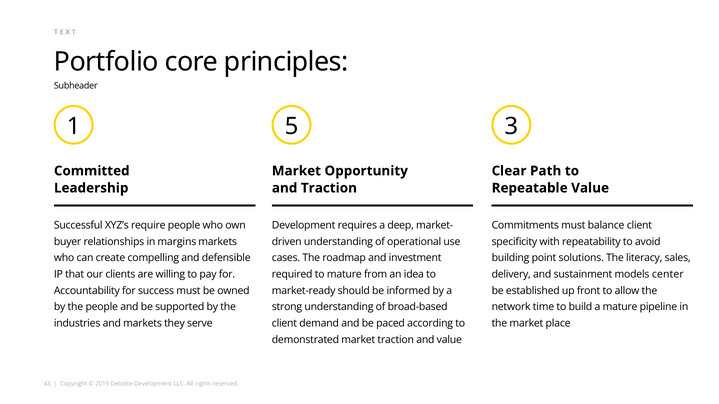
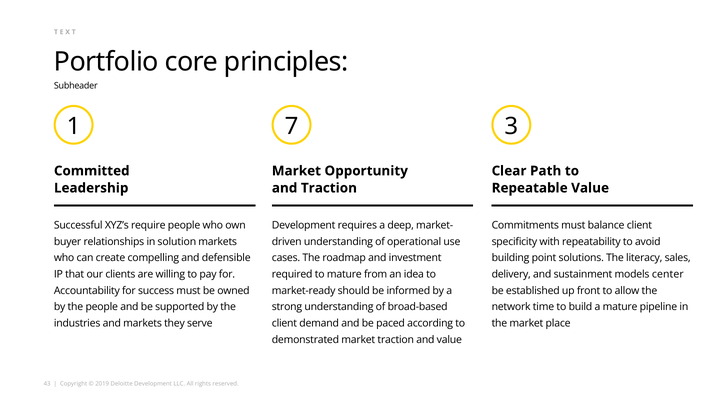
5: 5 -> 7
margins: margins -> solution
